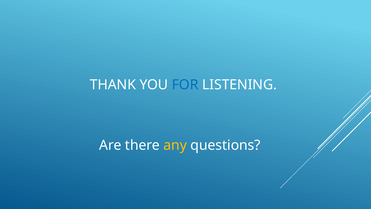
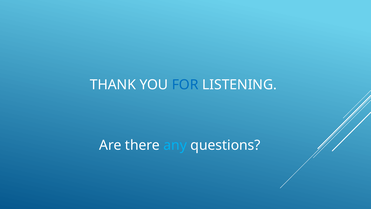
any colour: yellow -> light blue
